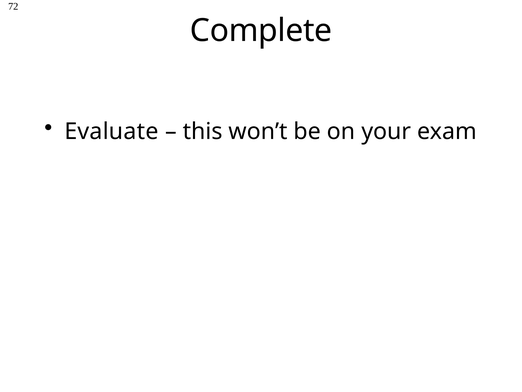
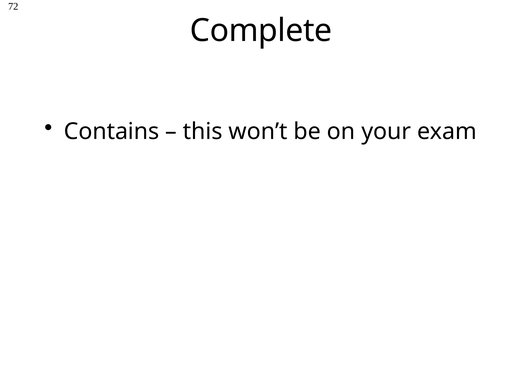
Evaluate: Evaluate -> Contains
